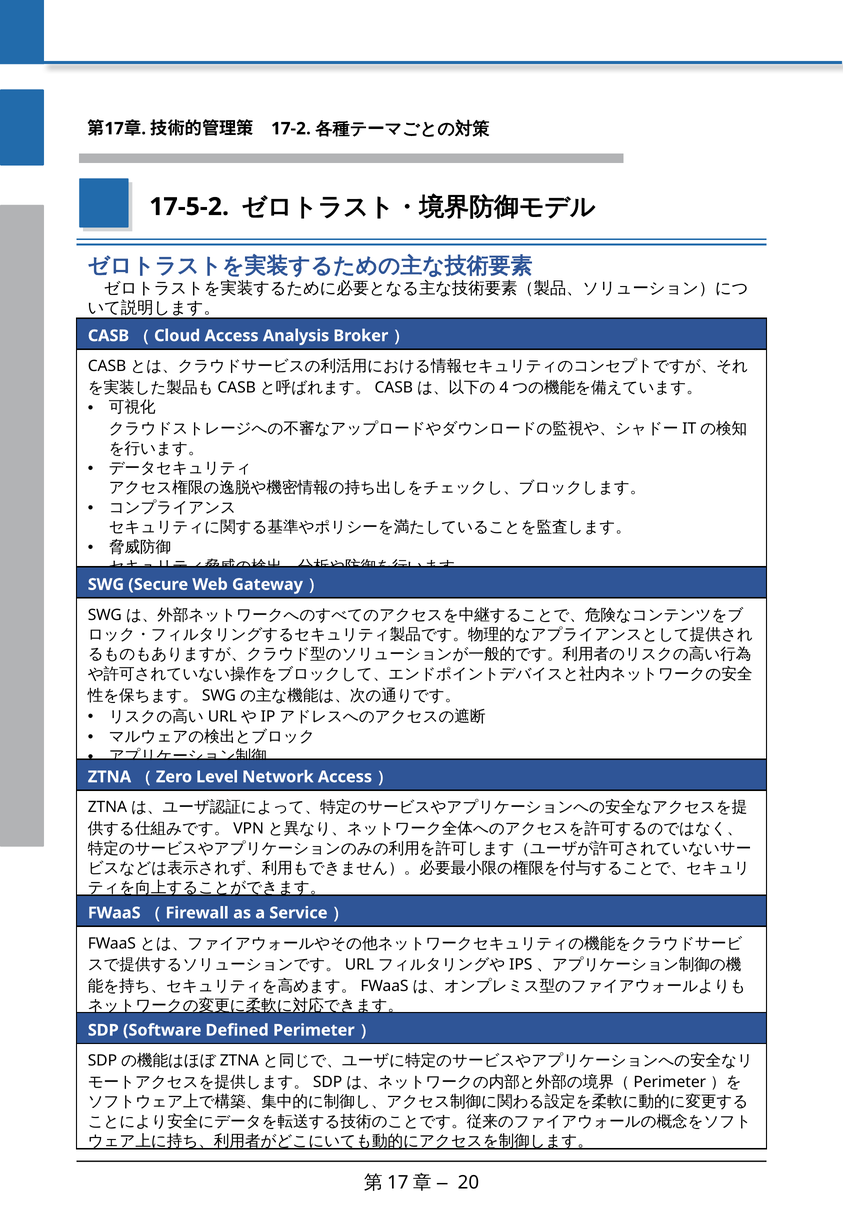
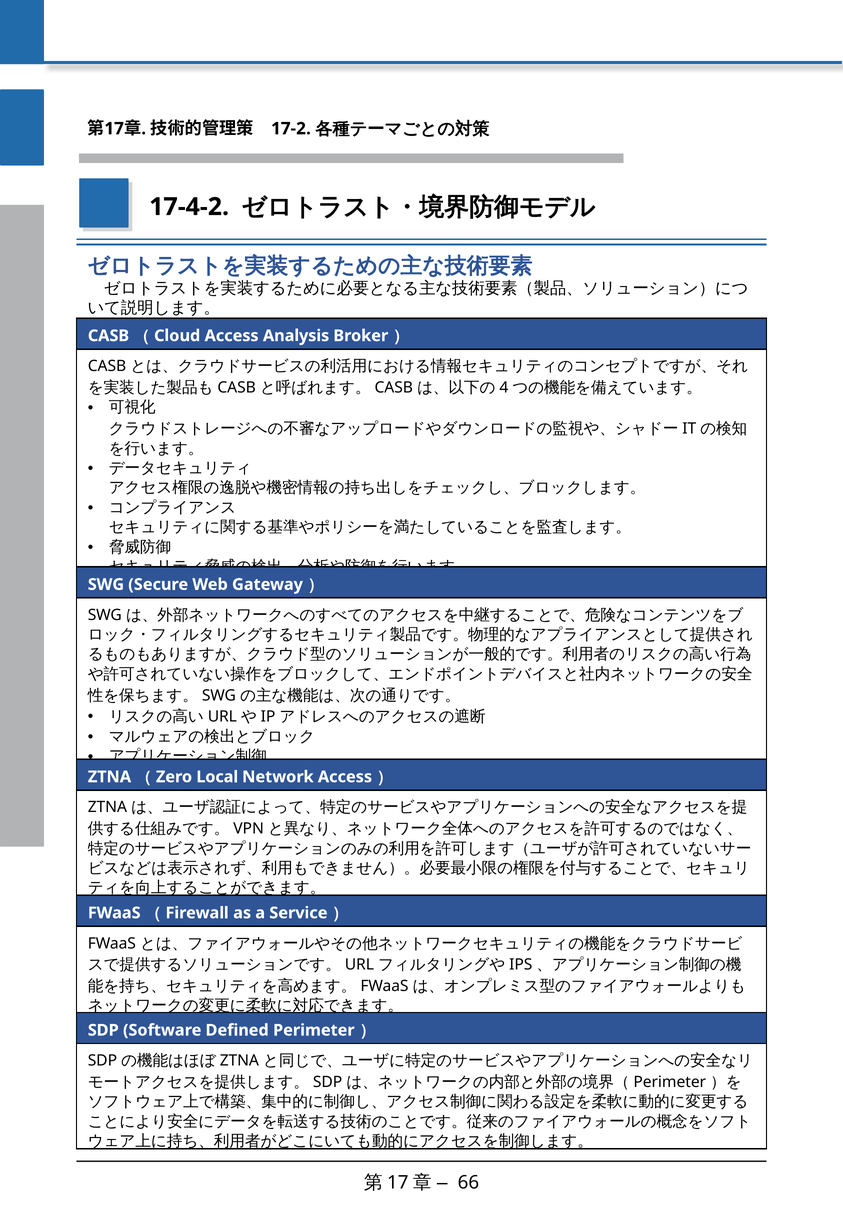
17-5-2: 17-5-2 -> 17-4-2
Level: Level -> Local
20: 20 -> 66
